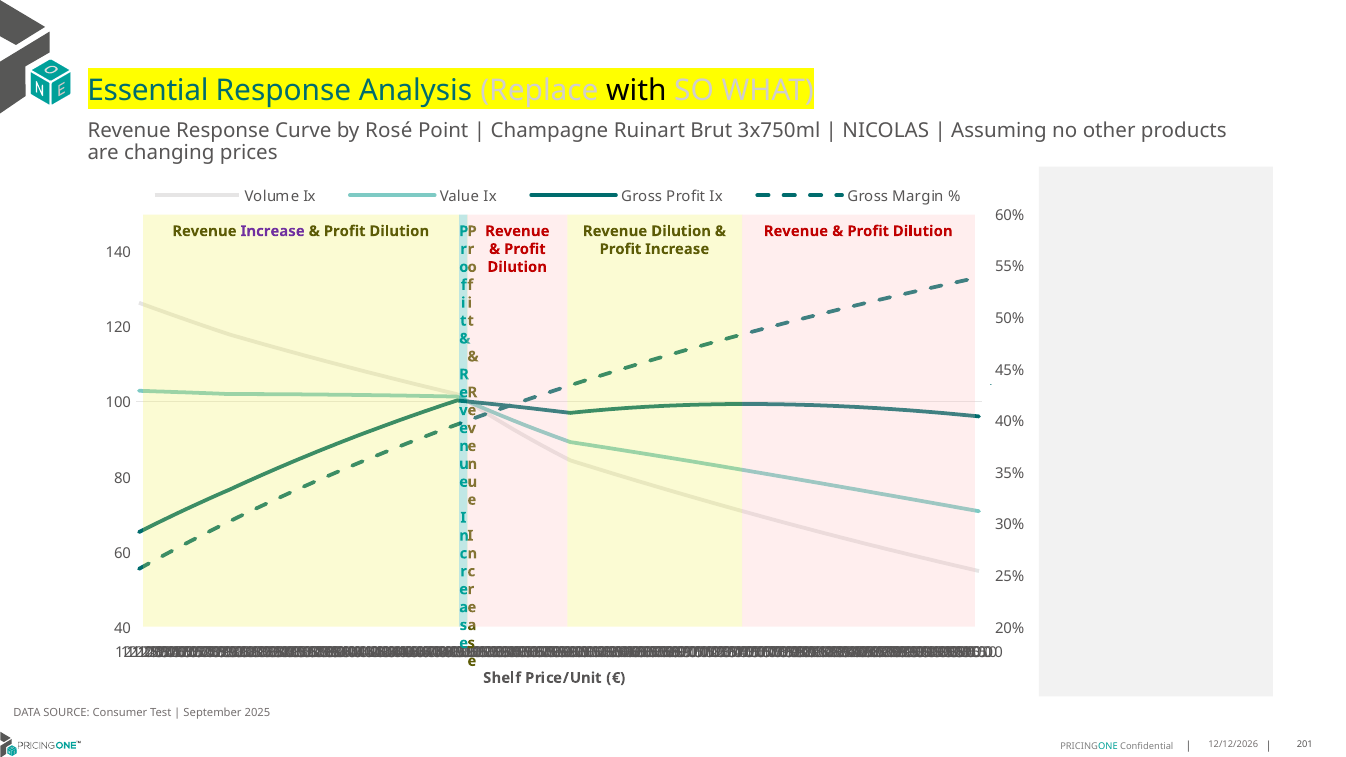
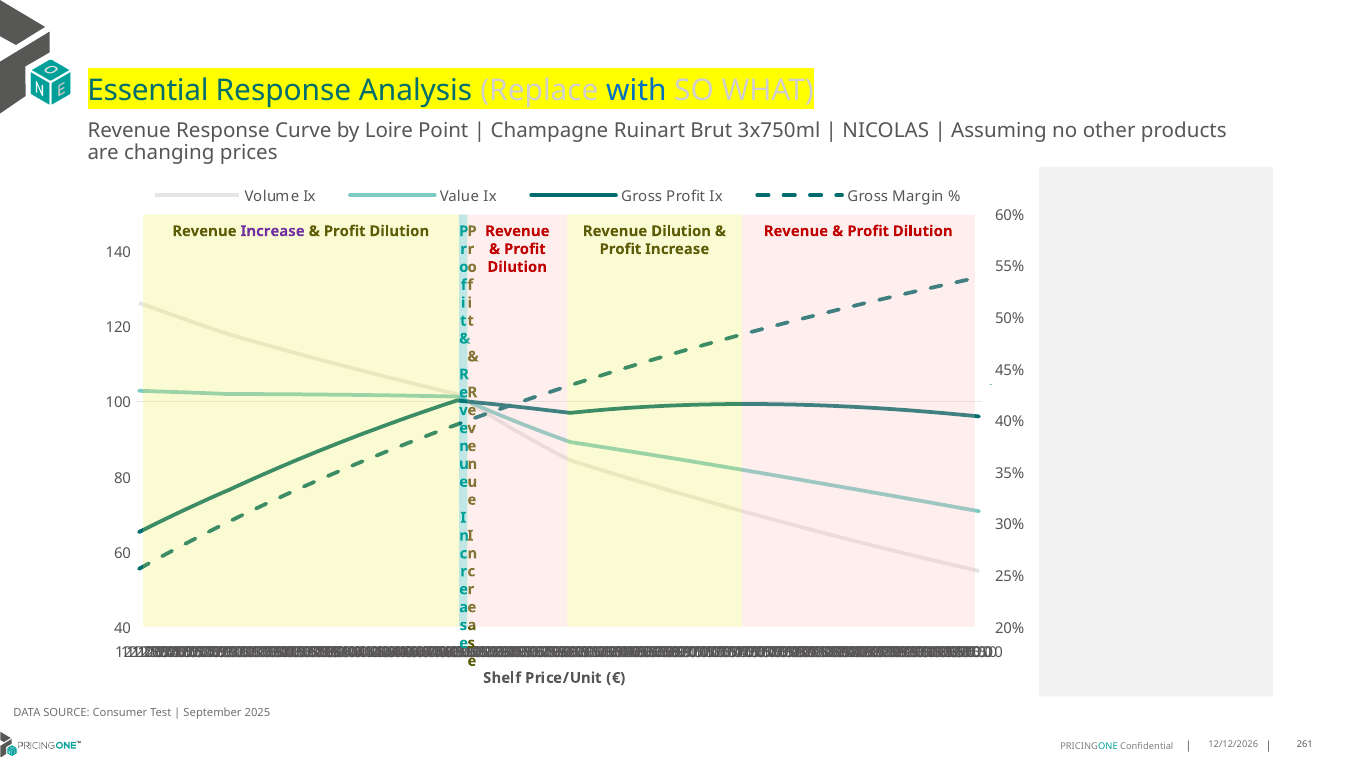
with colour: black -> blue
Rosé: Rosé -> Loire
201: 201 -> 261
